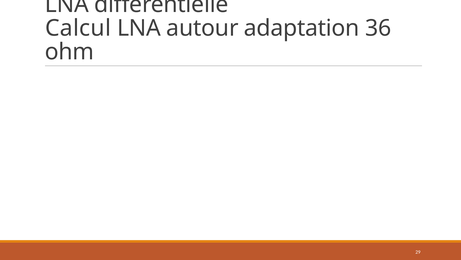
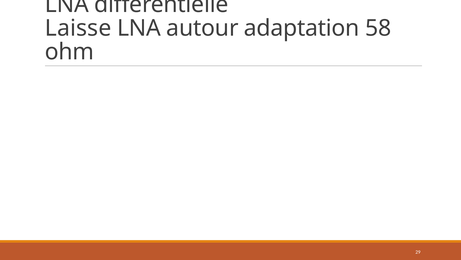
Calcul: Calcul -> Laisse
36: 36 -> 58
